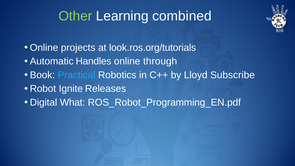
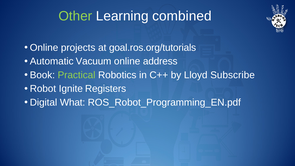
look.ros.org/tutorials: look.ros.org/tutorials -> goal.ros.org/tutorials
Handles: Handles -> Vacuum
through: through -> address
Practical colour: light blue -> light green
Releases: Releases -> Registers
